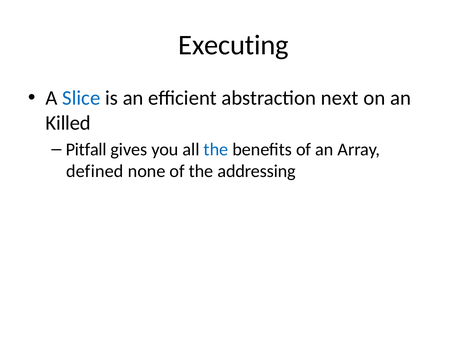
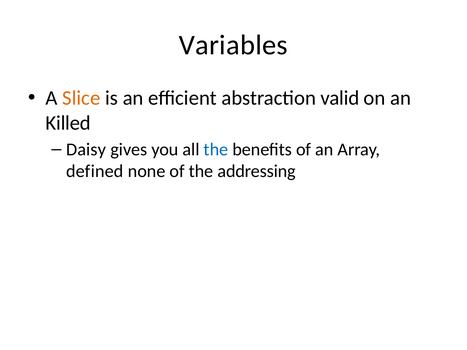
Executing: Executing -> Variables
Slice colour: blue -> orange
next: next -> valid
Pitfall: Pitfall -> Daisy
